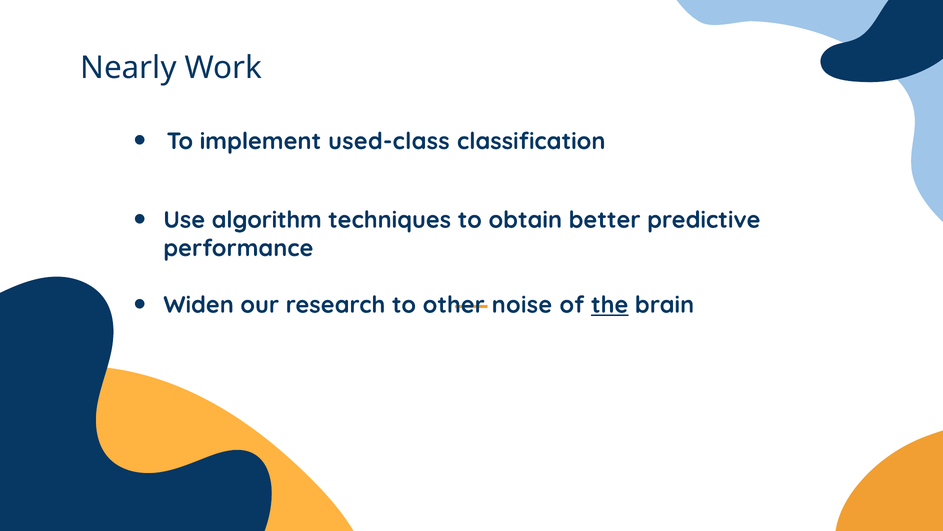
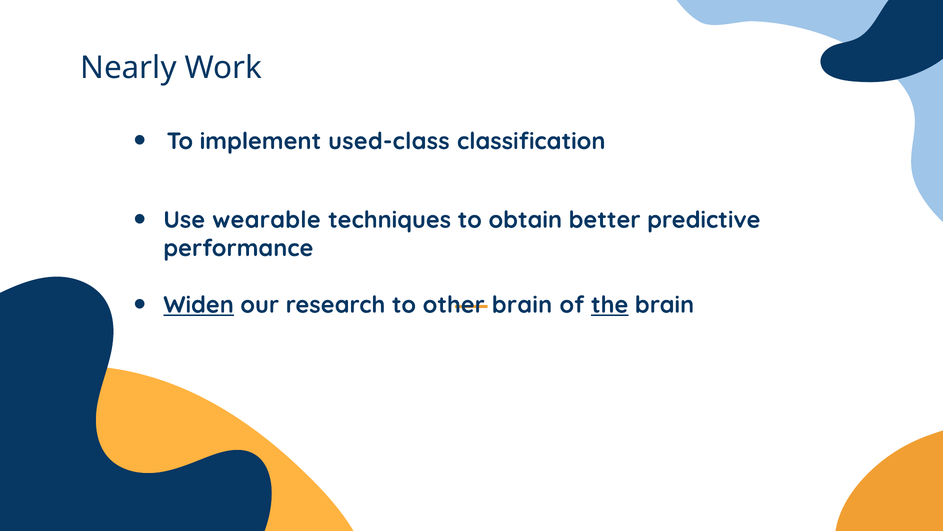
algorithm: algorithm -> wearable
Widen underline: none -> present
other noise: noise -> brain
